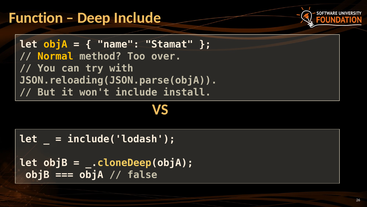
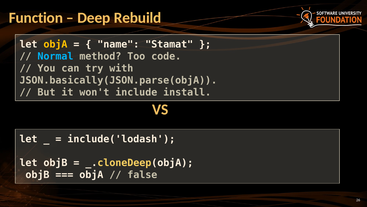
Deep Include: Include -> Rebuild
Normal colour: yellow -> light blue
over: over -> code
JSON.reloading(JSON.parse(objA: JSON.reloading(JSON.parse(objA -> JSON.basically(JSON.parse(objA
